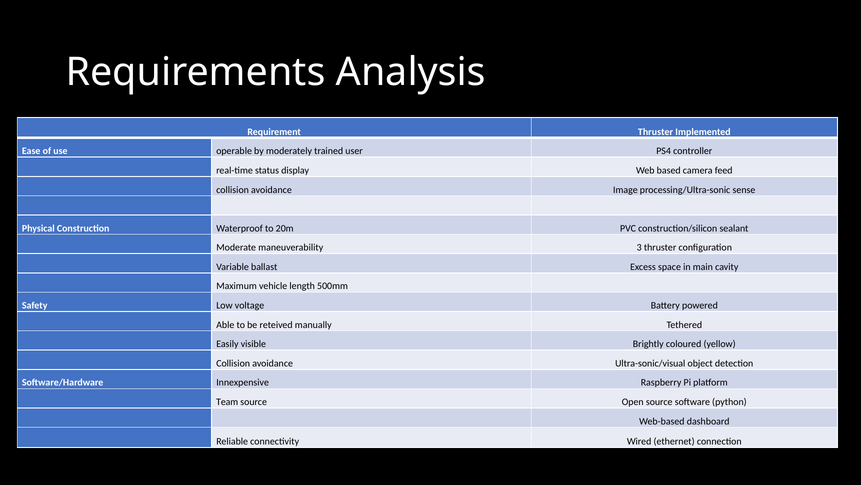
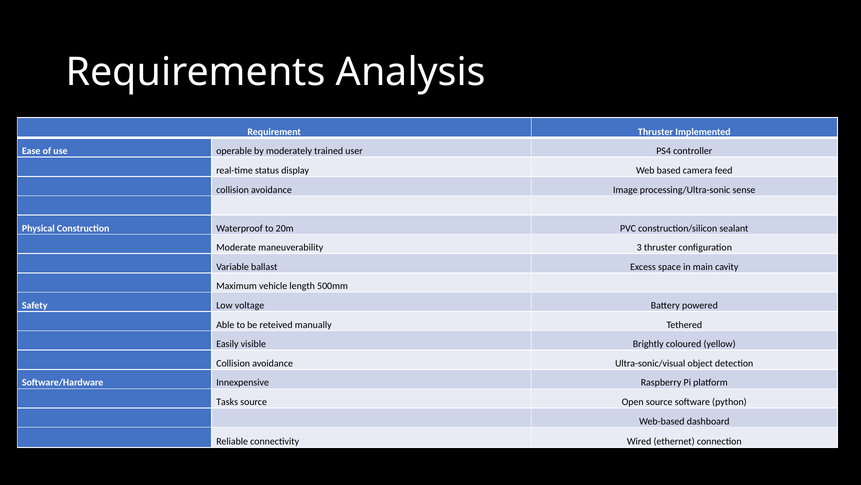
Team: Team -> Tasks
